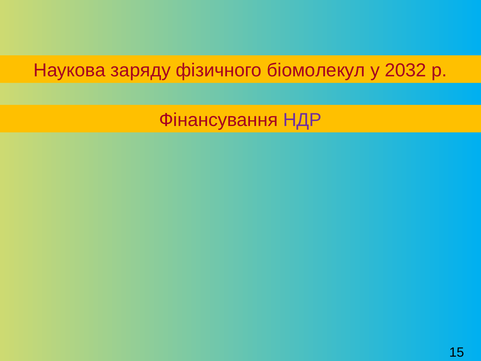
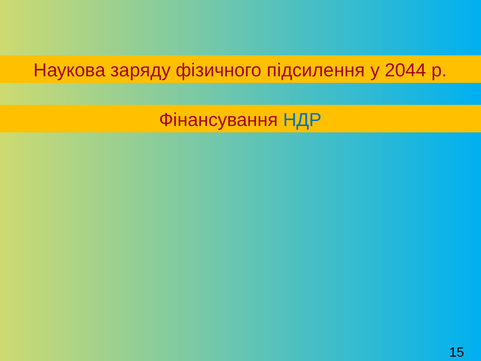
біомолекул: біомолекул -> підсилення
2032: 2032 -> 2044
НДР colour: purple -> blue
